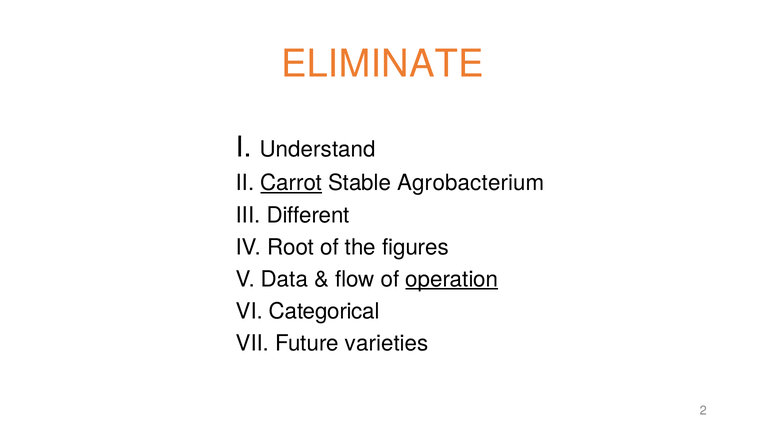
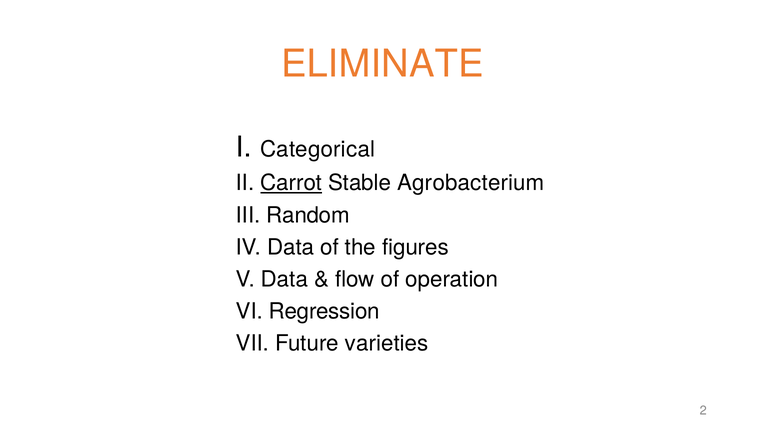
Understand: Understand -> Categorical
Different: Different -> Random
IV Root: Root -> Data
operation underline: present -> none
Categorical: Categorical -> Regression
